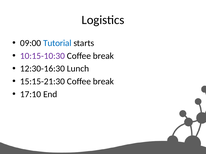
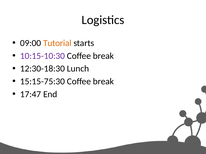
Tutorial colour: blue -> orange
12:30-16:30: 12:30-16:30 -> 12:30-18:30
15:15-21:30: 15:15-21:30 -> 15:15-75:30
17:10: 17:10 -> 17:47
